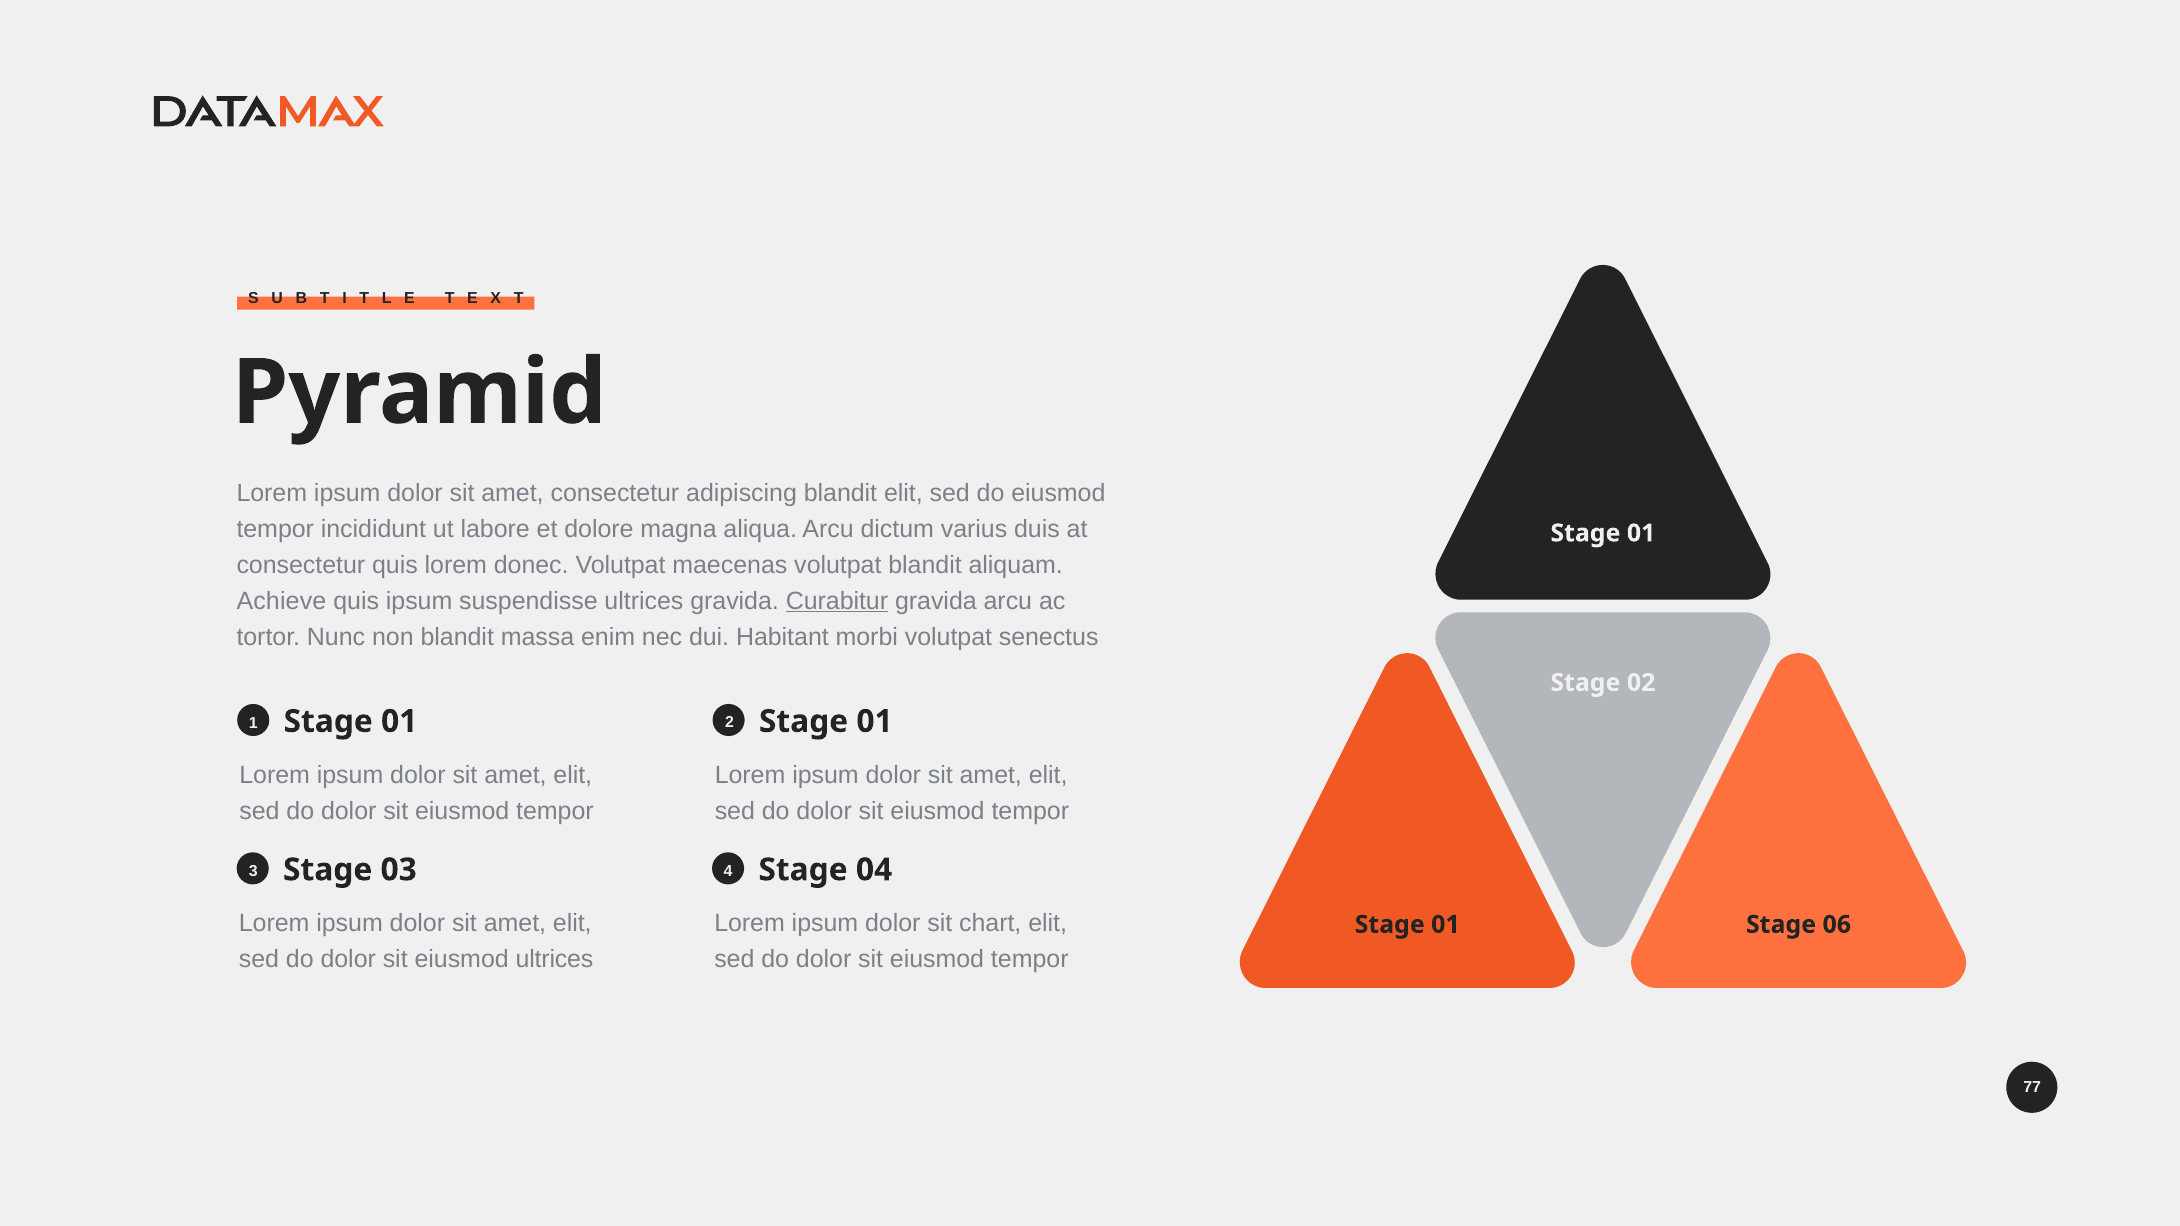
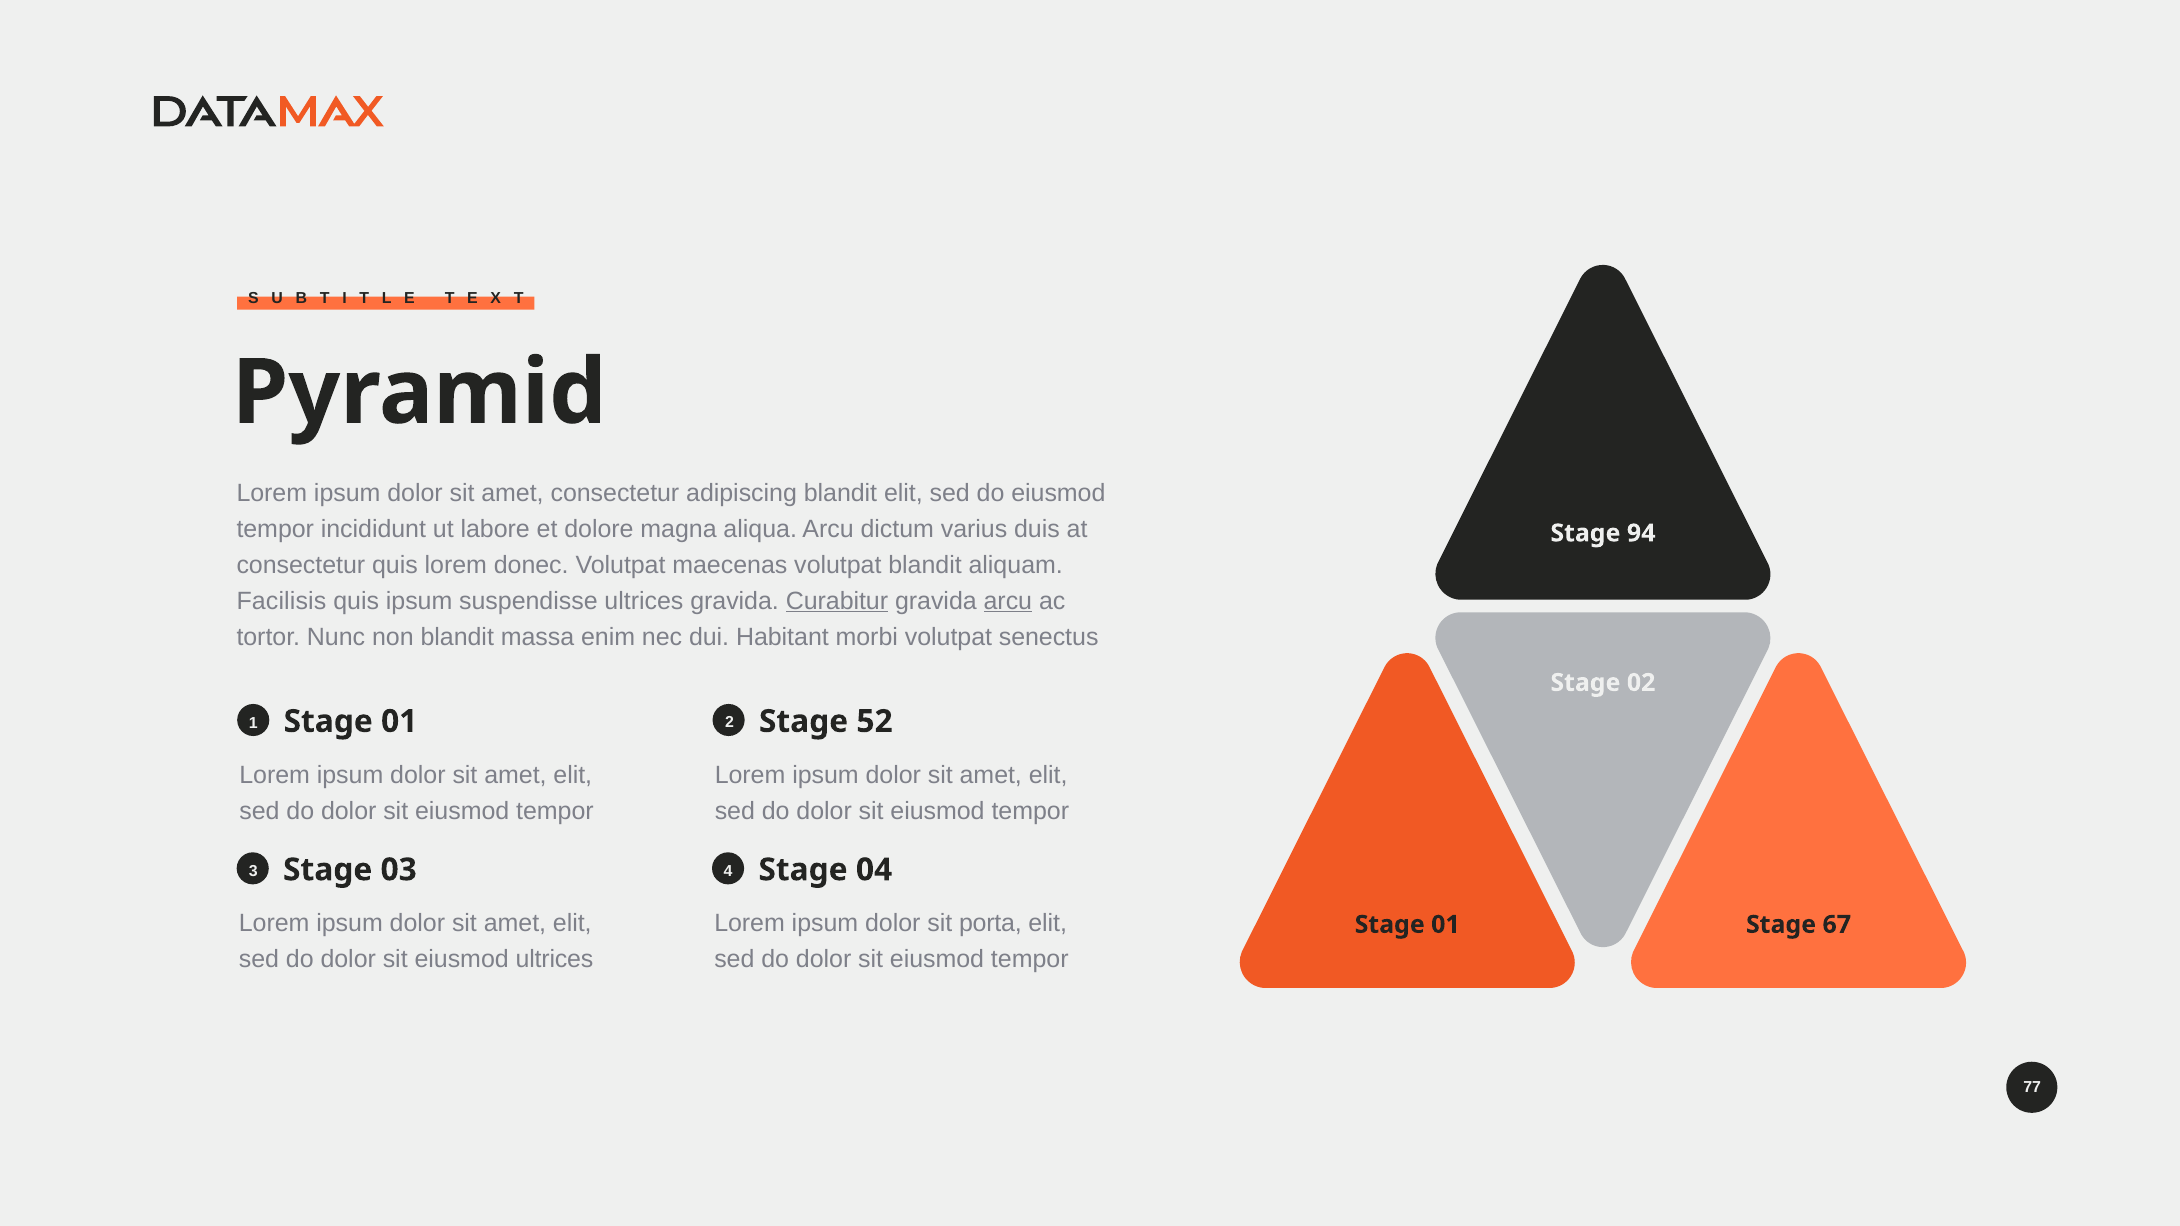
01 at (1641, 533): 01 -> 94
Achieve: Achieve -> Facilisis
arcu at (1008, 601) underline: none -> present
1 Stage 01: 01 -> 52
chart: chart -> porta
06: 06 -> 67
